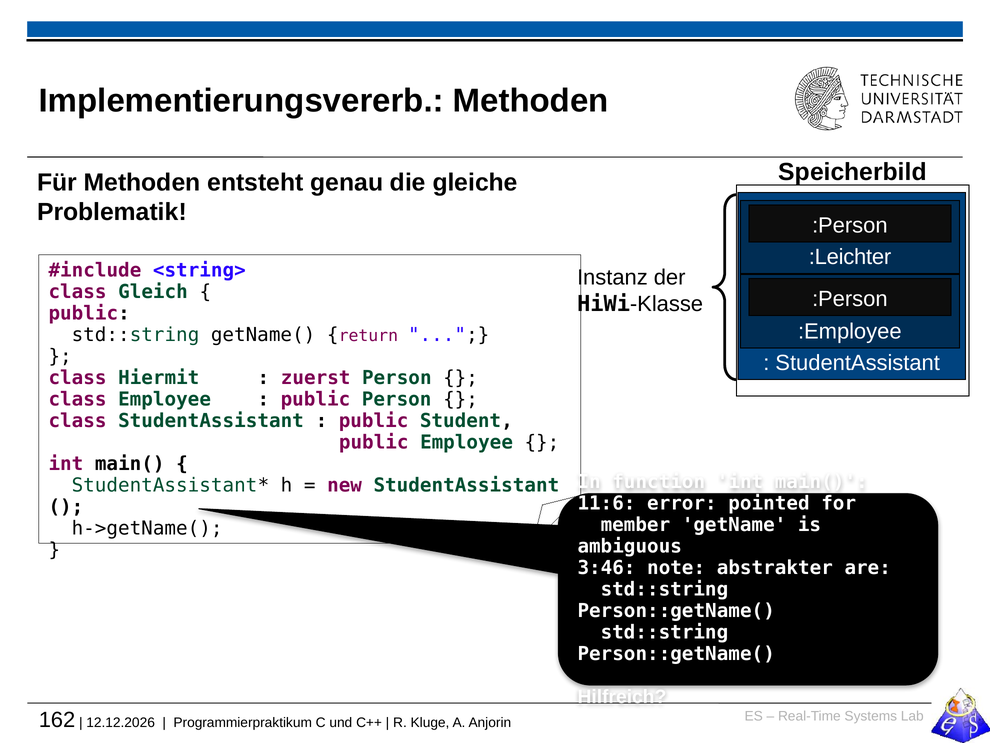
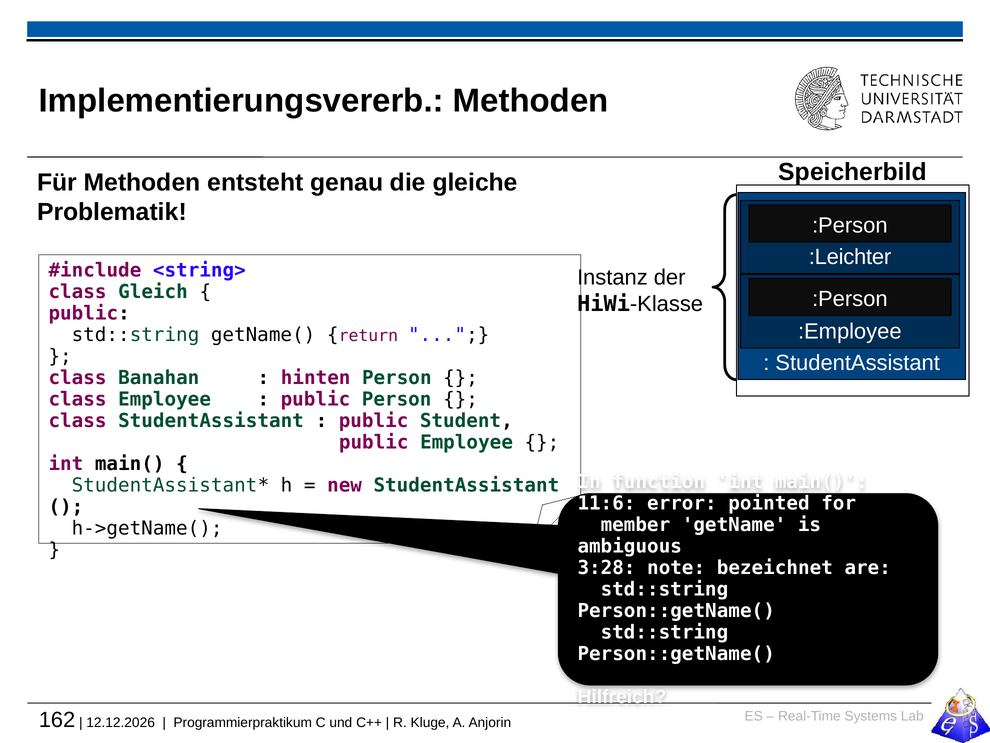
Hiermit: Hiermit -> Banahan
zuerst: zuerst -> hinten
3:46: 3:46 -> 3:28
abstrakter: abstrakter -> bezeichnet
